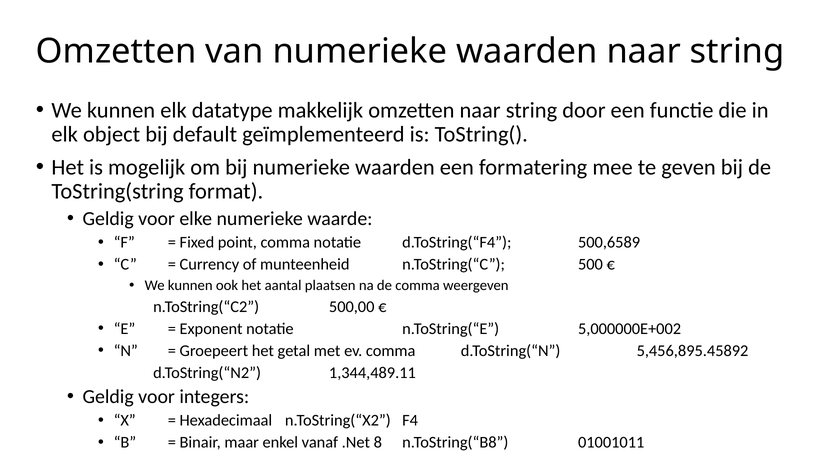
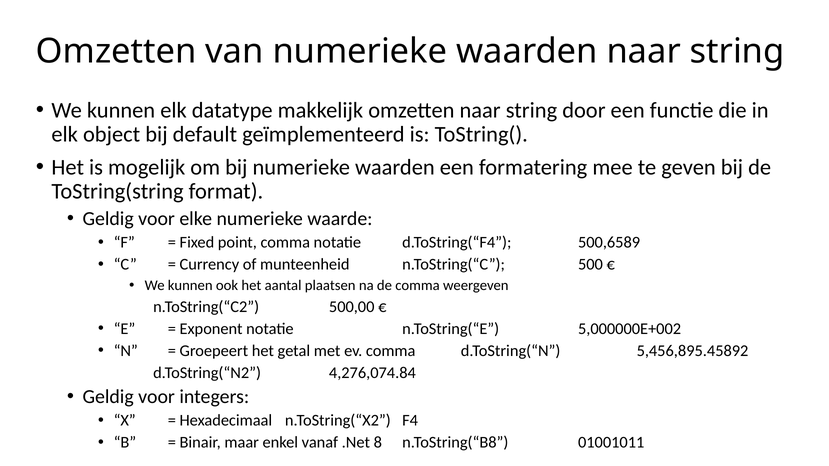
1,344,489.11: 1,344,489.11 -> 4,276,074.84
